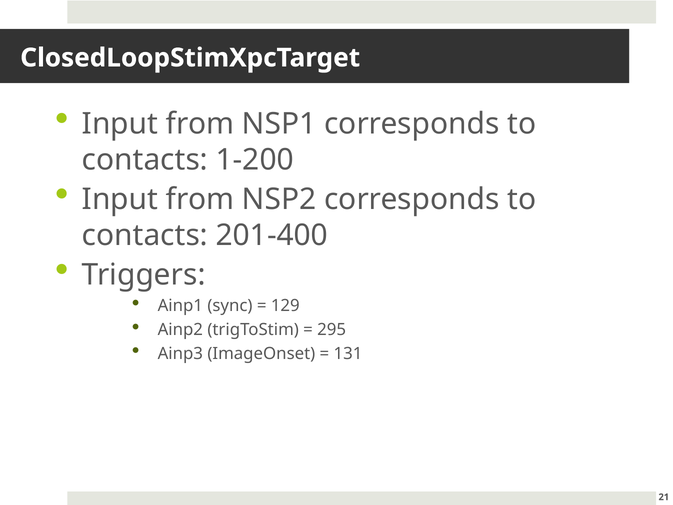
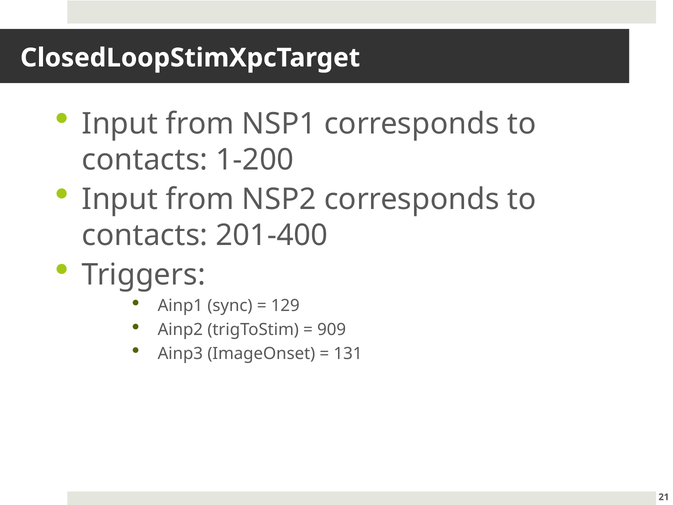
295: 295 -> 909
